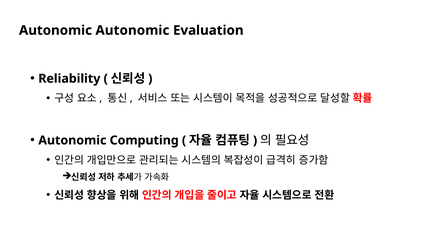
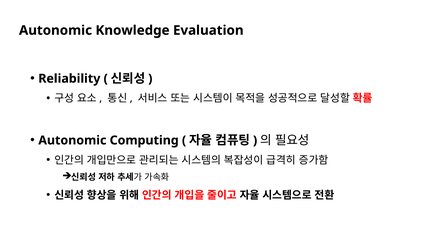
Autonomic Autonomic: Autonomic -> Knowledge
